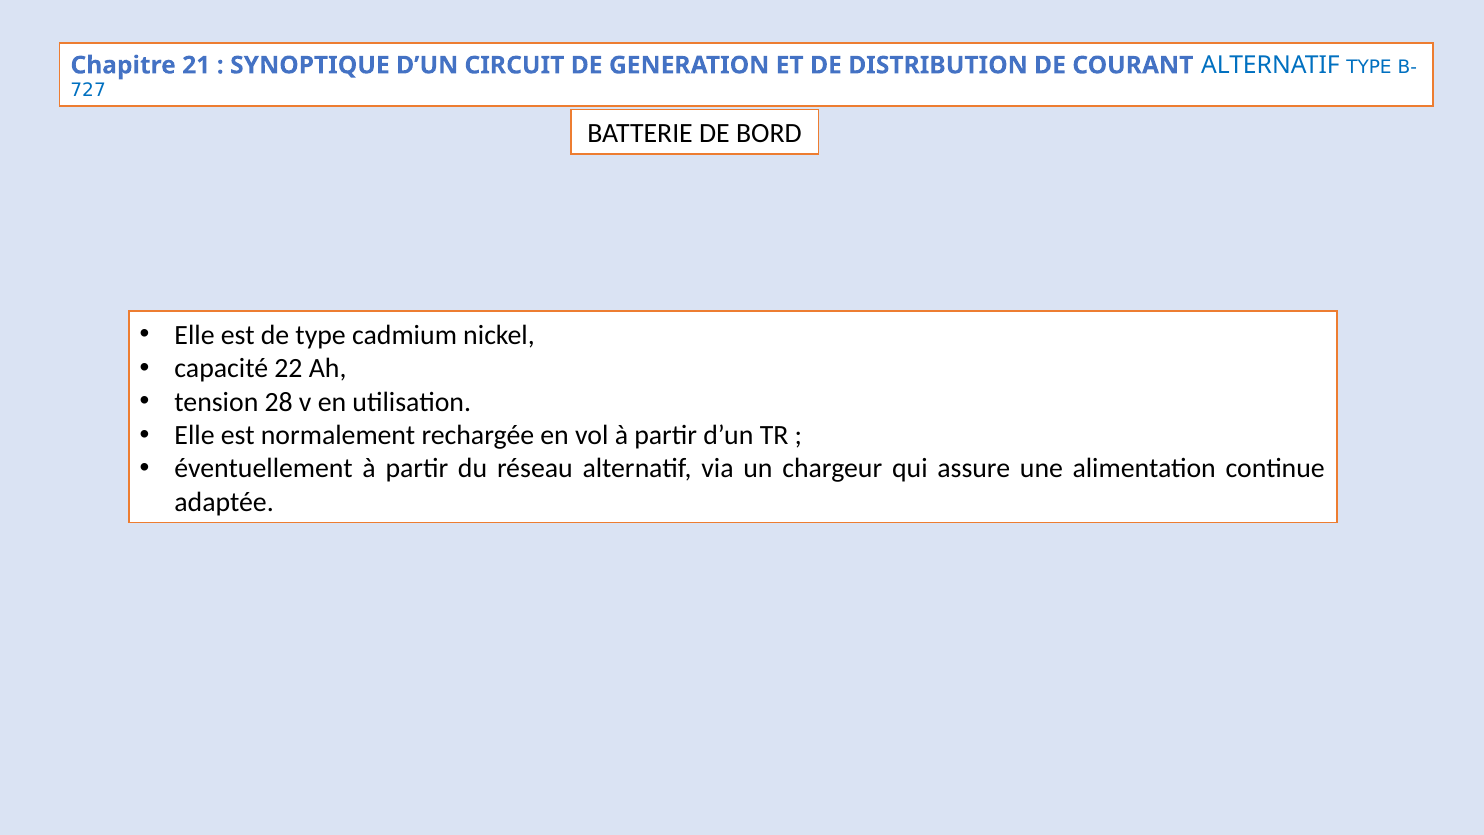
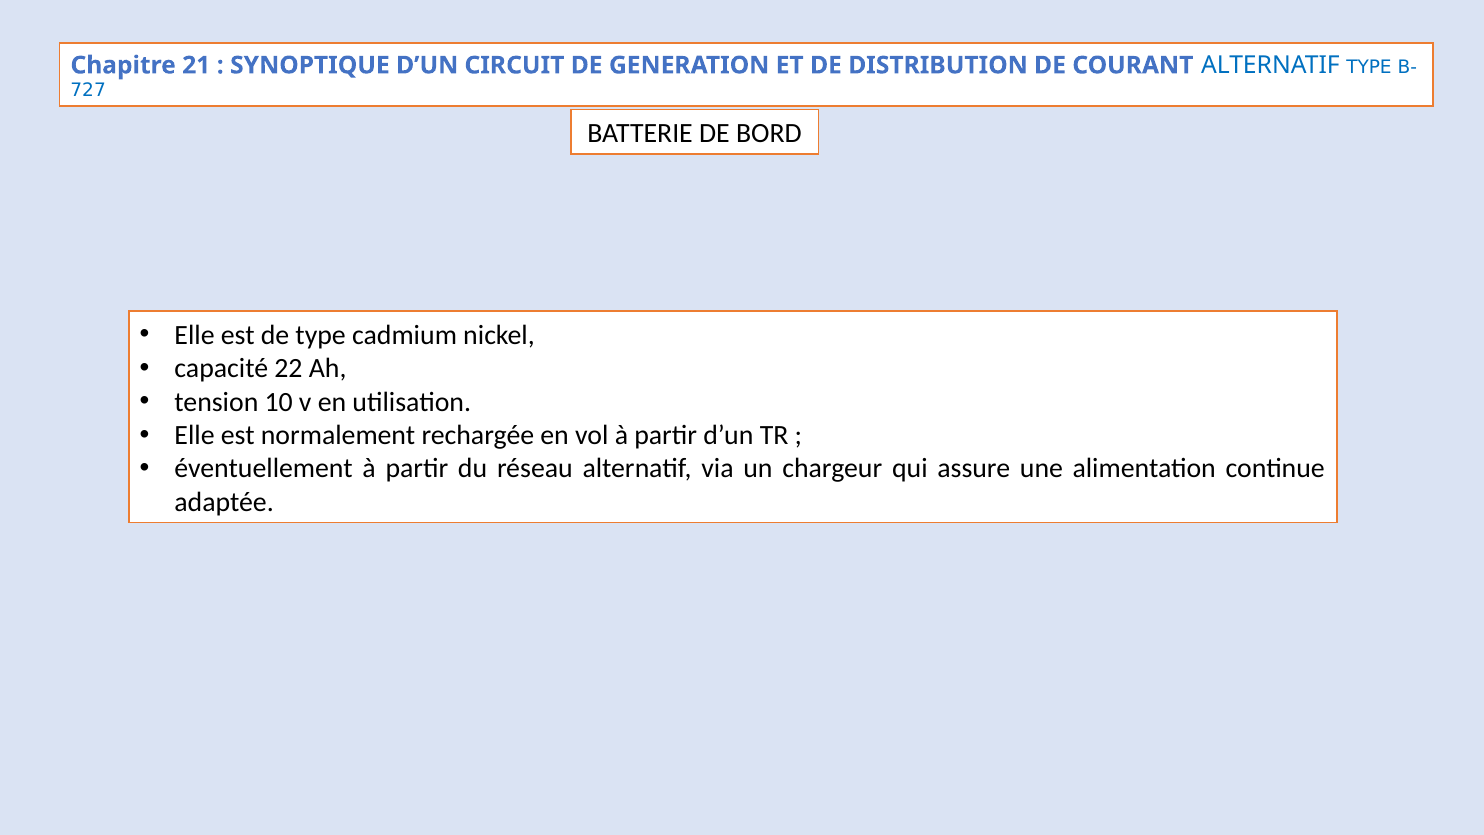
28: 28 -> 10
